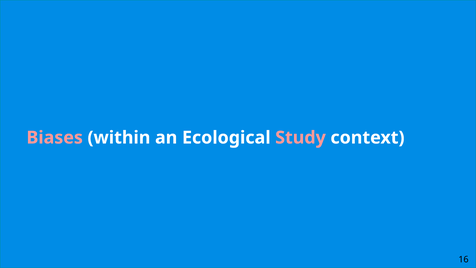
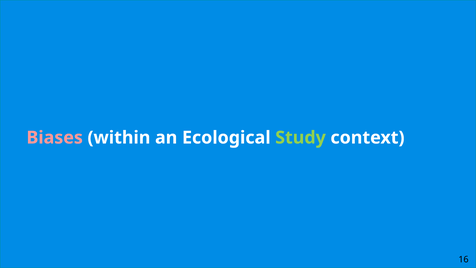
Study colour: pink -> light green
